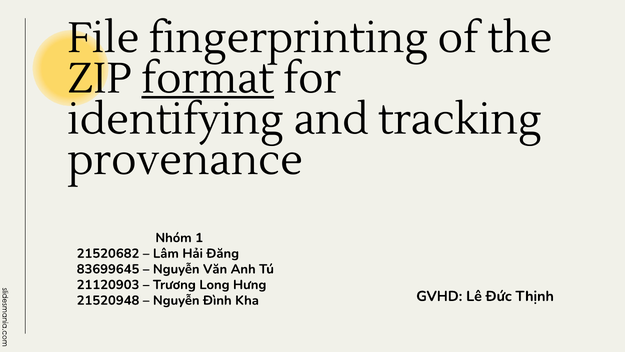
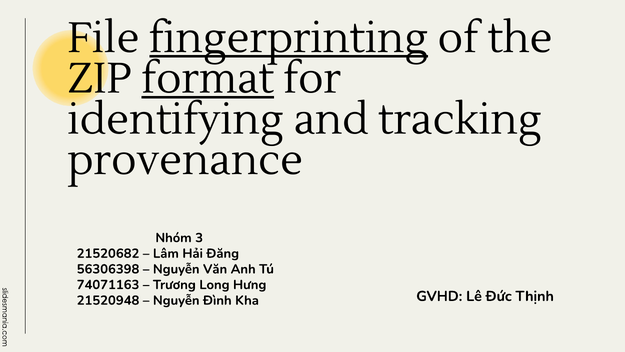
fingerprinting underline: none -> present
1: 1 -> 3
83699645: 83699645 -> 56306398
21120903: 21120903 -> 74071163
